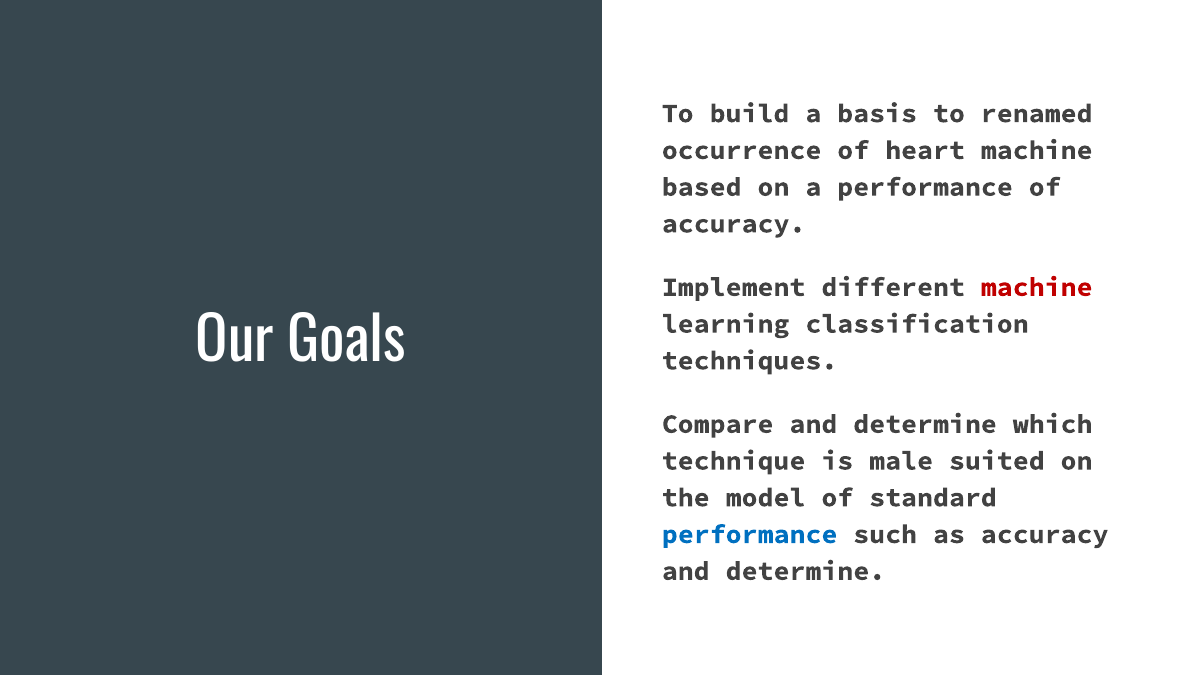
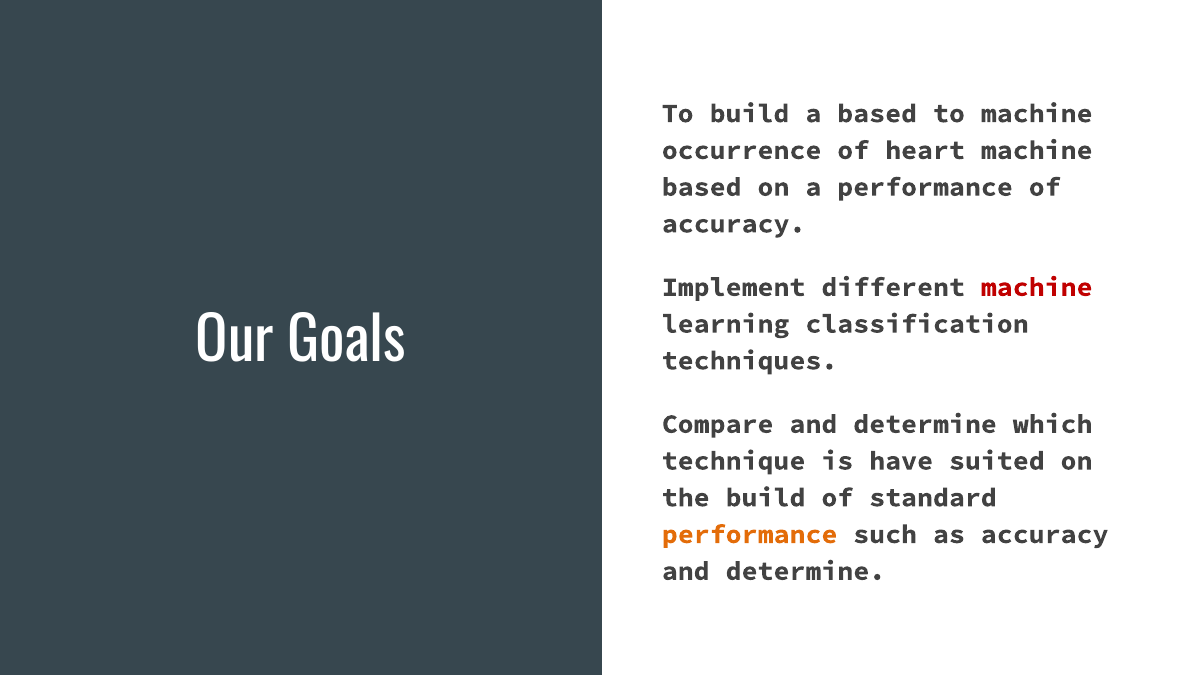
a basis: basis -> based
to renamed: renamed -> machine
male: male -> have
the model: model -> build
performance at (750, 535) colour: blue -> orange
